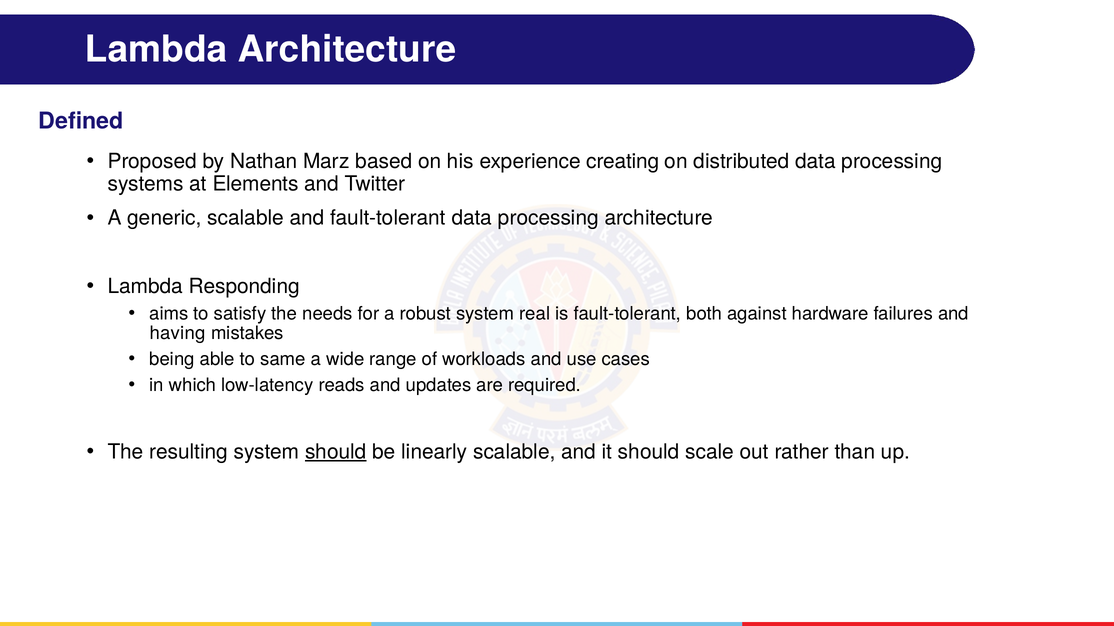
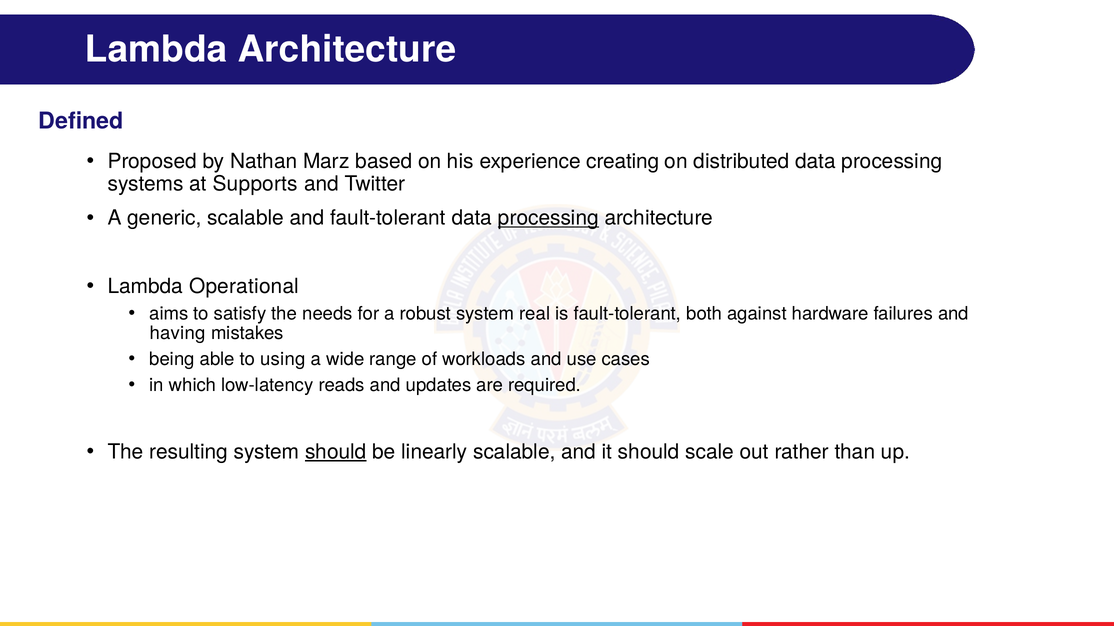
Elements: Elements -> Supports
processing at (548, 218) underline: none -> present
Responding: Responding -> Operational
same: same -> using
